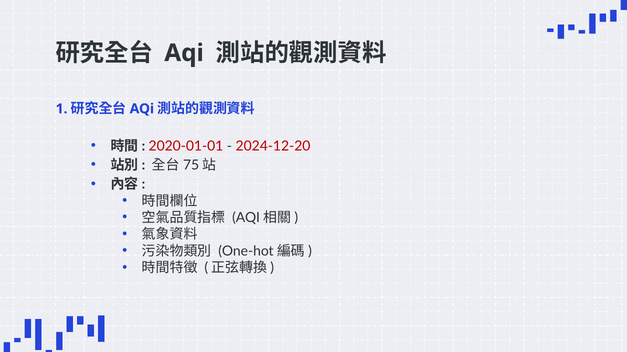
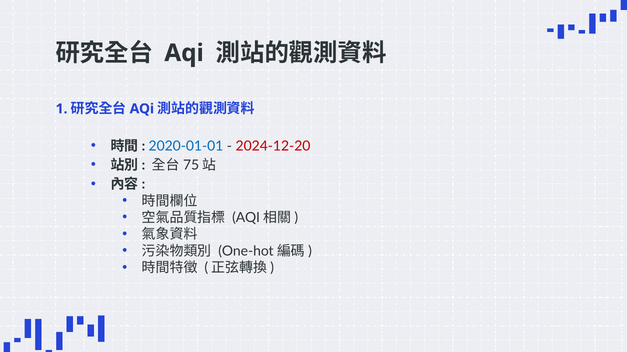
2020-01-01 colour: red -> blue
